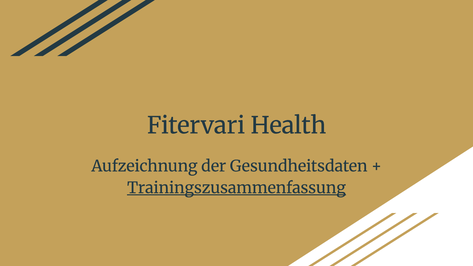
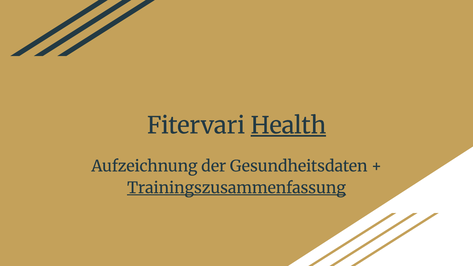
Health underline: none -> present
